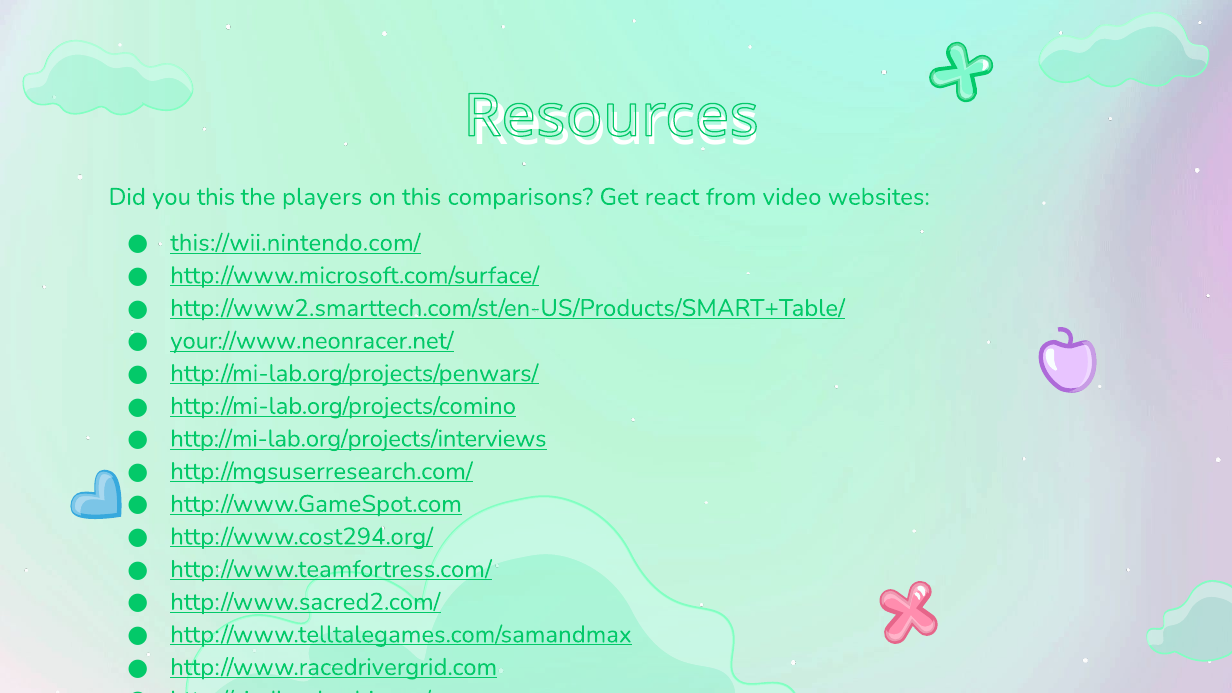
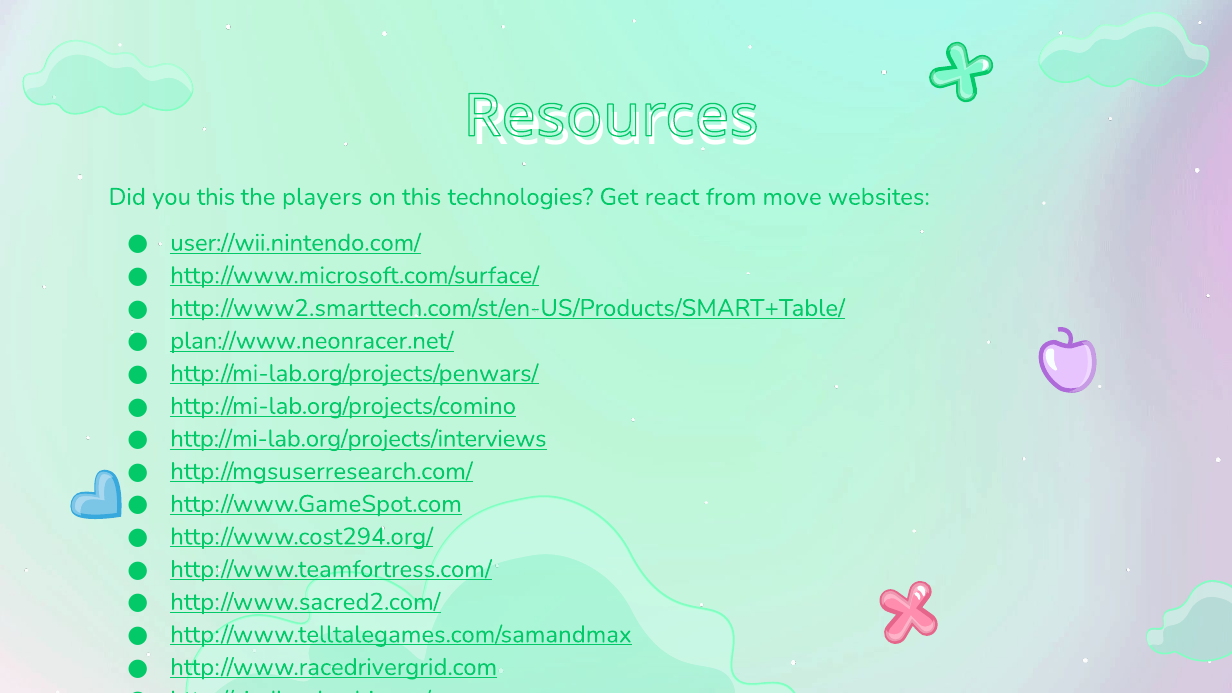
comparisons: comparisons -> technologies
video: video -> move
this://wii.nintendo.com/: this://wii.nintendo.com/ -> user://wii.nintendo.com/
your://www.neonracer.net/: your://www.neonracer.net/ -> plan://www.neonracer.net/
